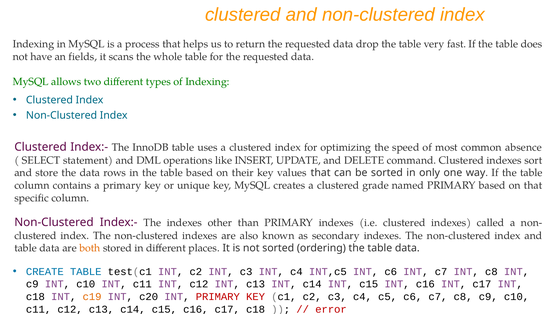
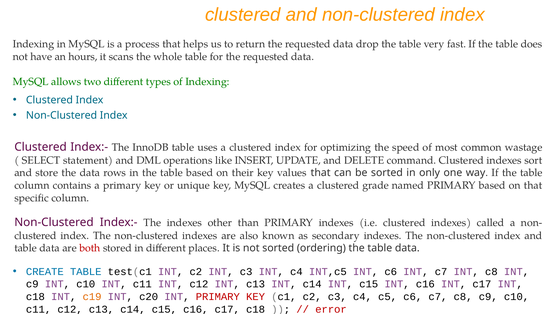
fields: fields -> hours
absence: absence -> wastage
both colour: orange -> red
